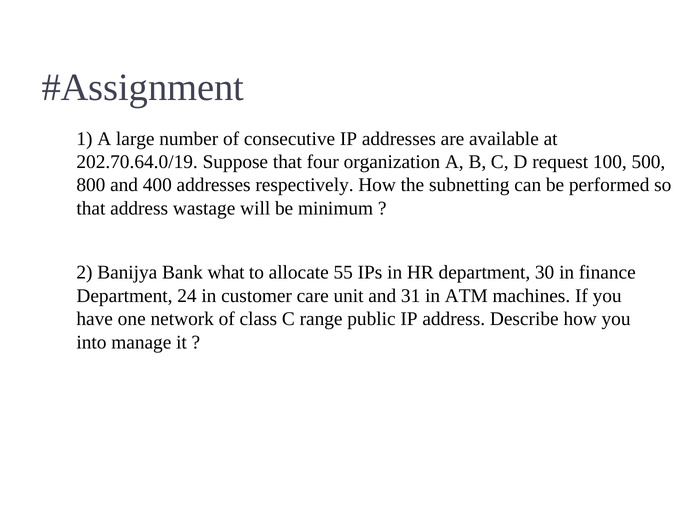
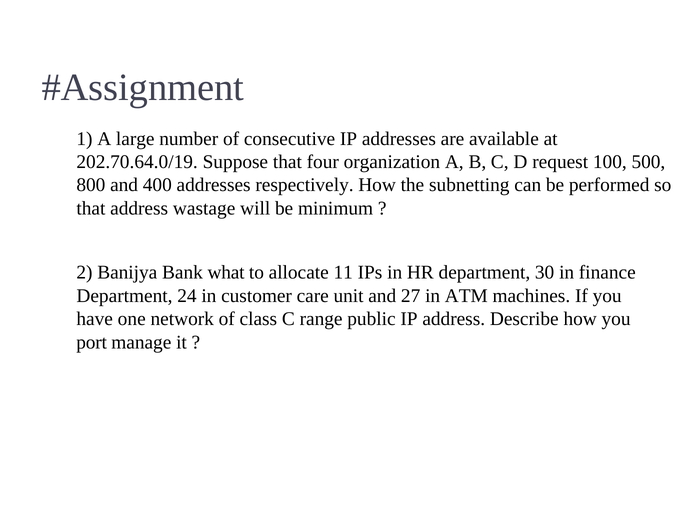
55: 55 -> 11
31: 31 -> 27
into: into -> port
